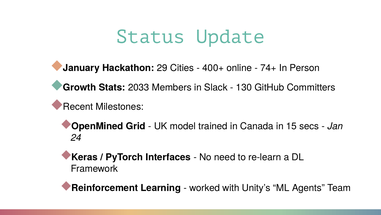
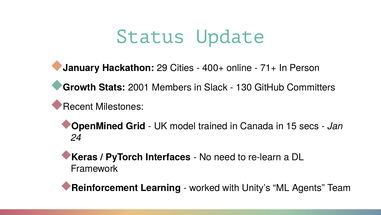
74+: 74+ -> 71+
2033: 2033 -> 2001
